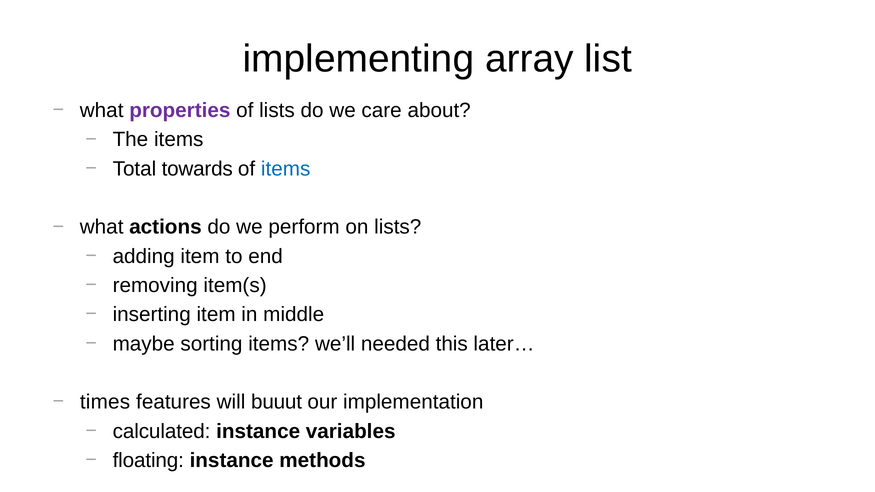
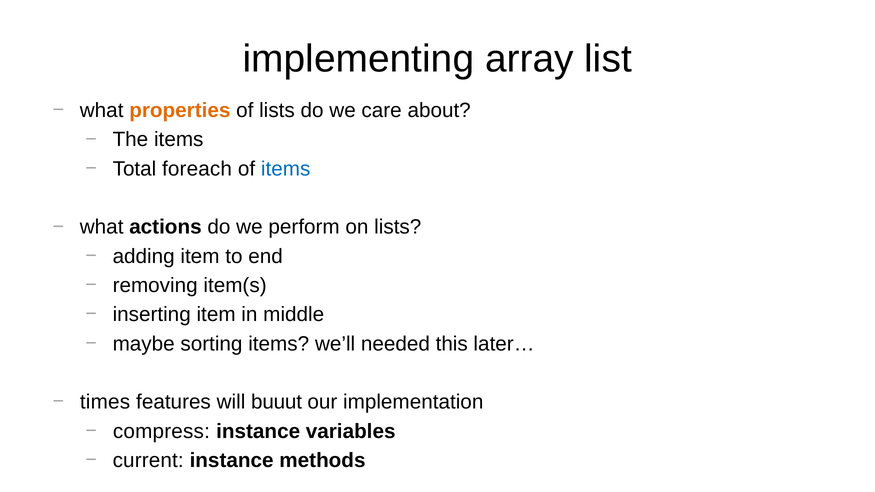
properties colour: purple -> orange
towards: towards -> foreach
calculated: calculated -> compress
floating: floating -> current
